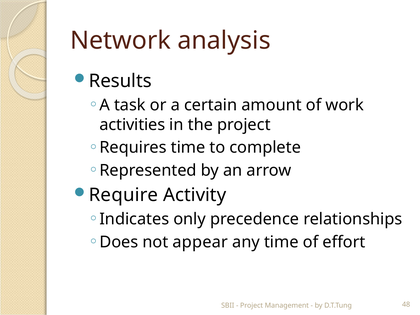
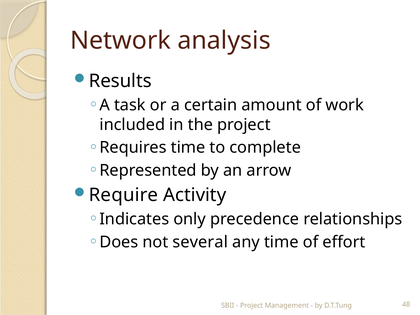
activities: activities -> included
appear: appear -> several
